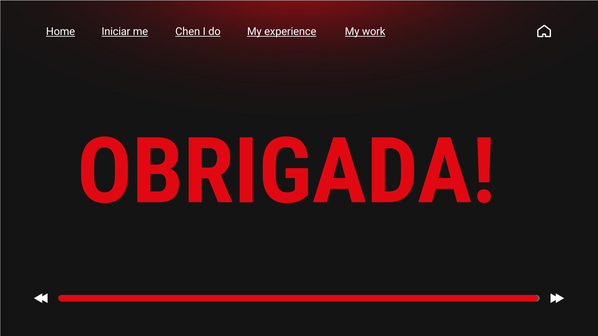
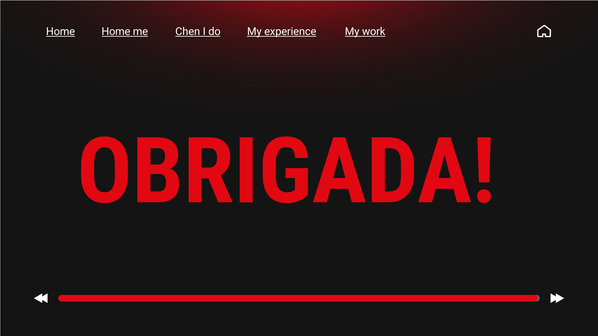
Home Iniciar: Iniciar -> Home
